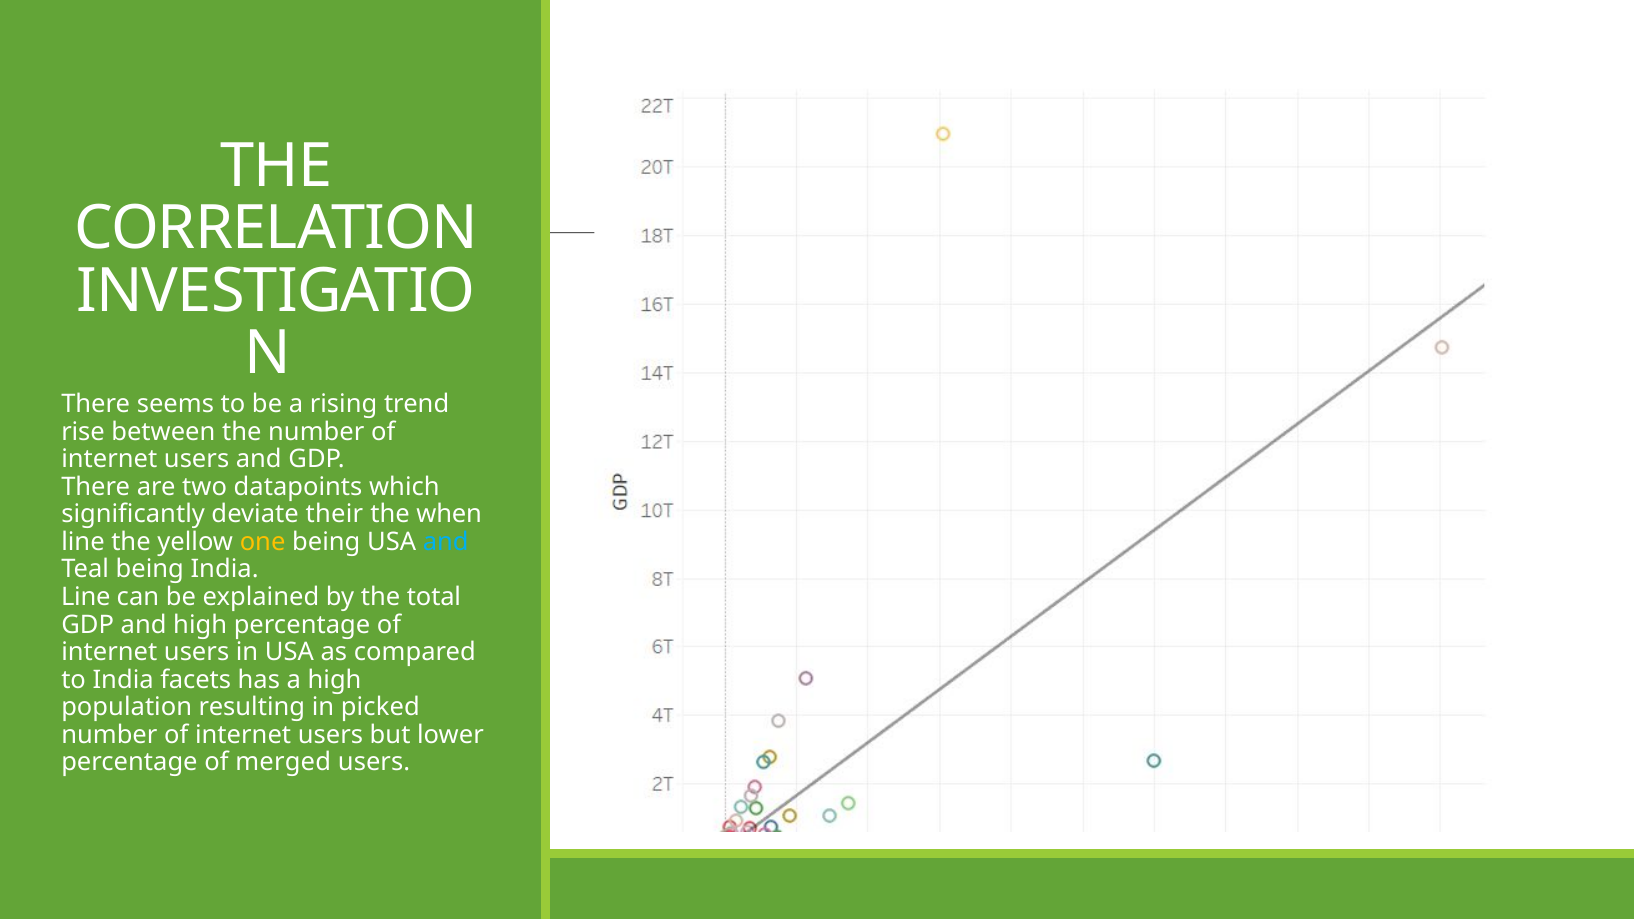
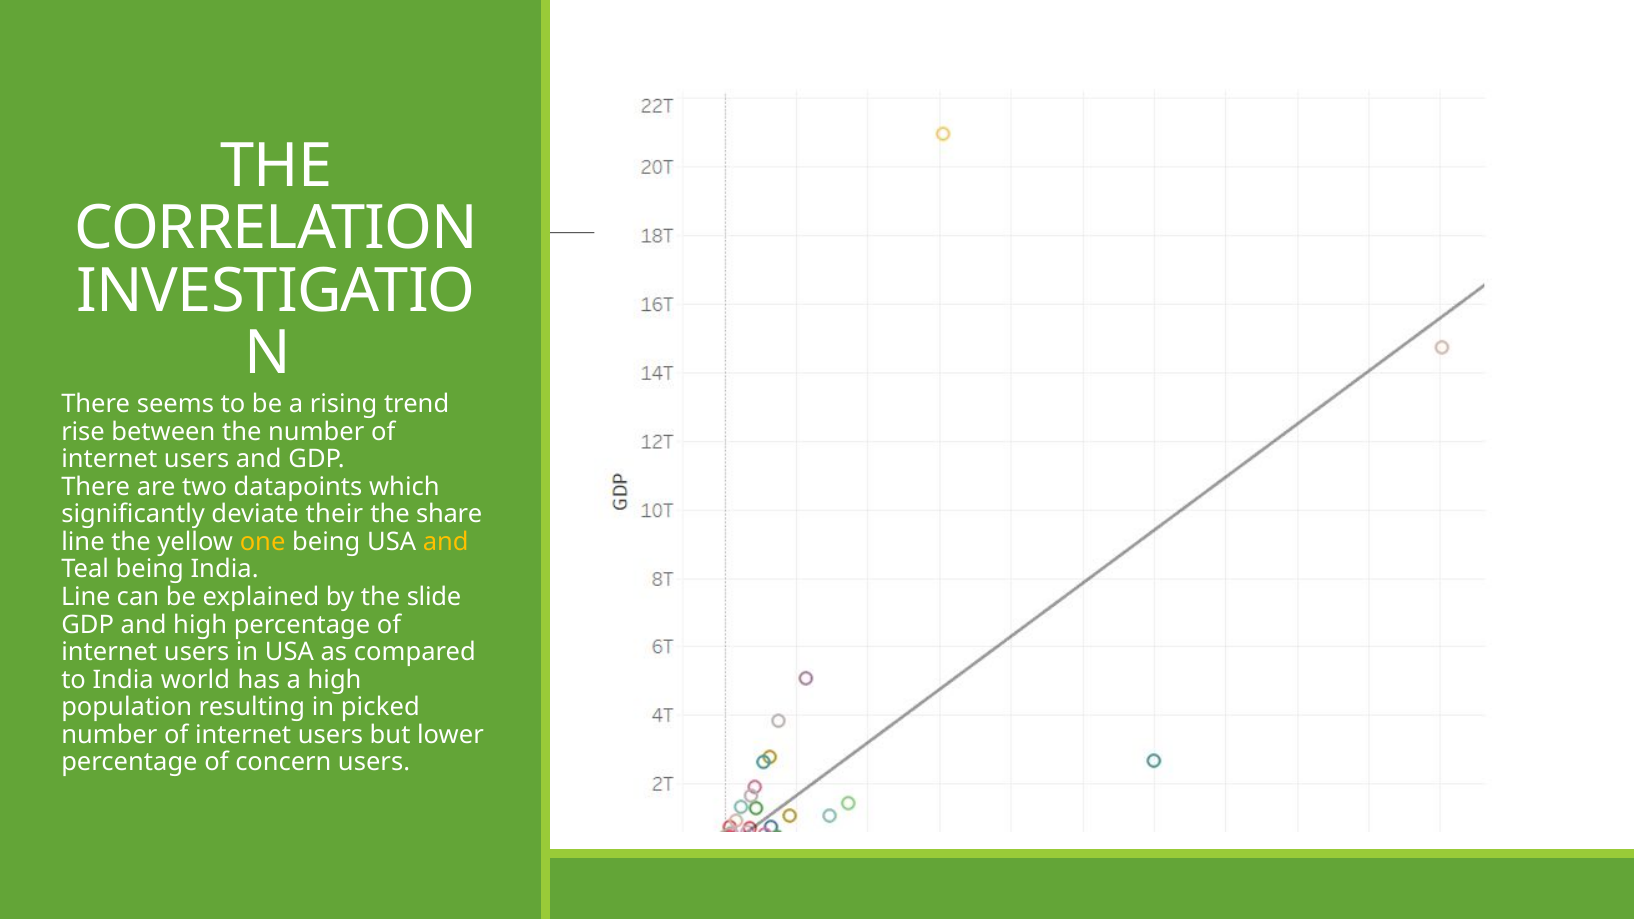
when: when -> share
and at (446, 542) colour: light blue -> yellow
total: total -> slide
facets: facets -> world
merged: merged -> concern
